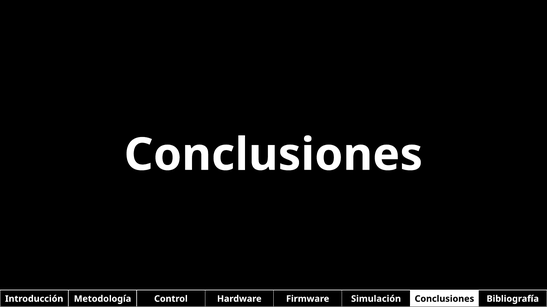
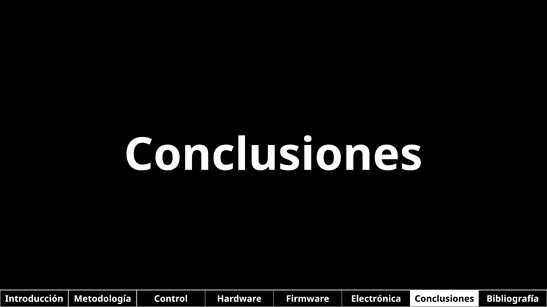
Simulación: Simulación -> Electrónica
